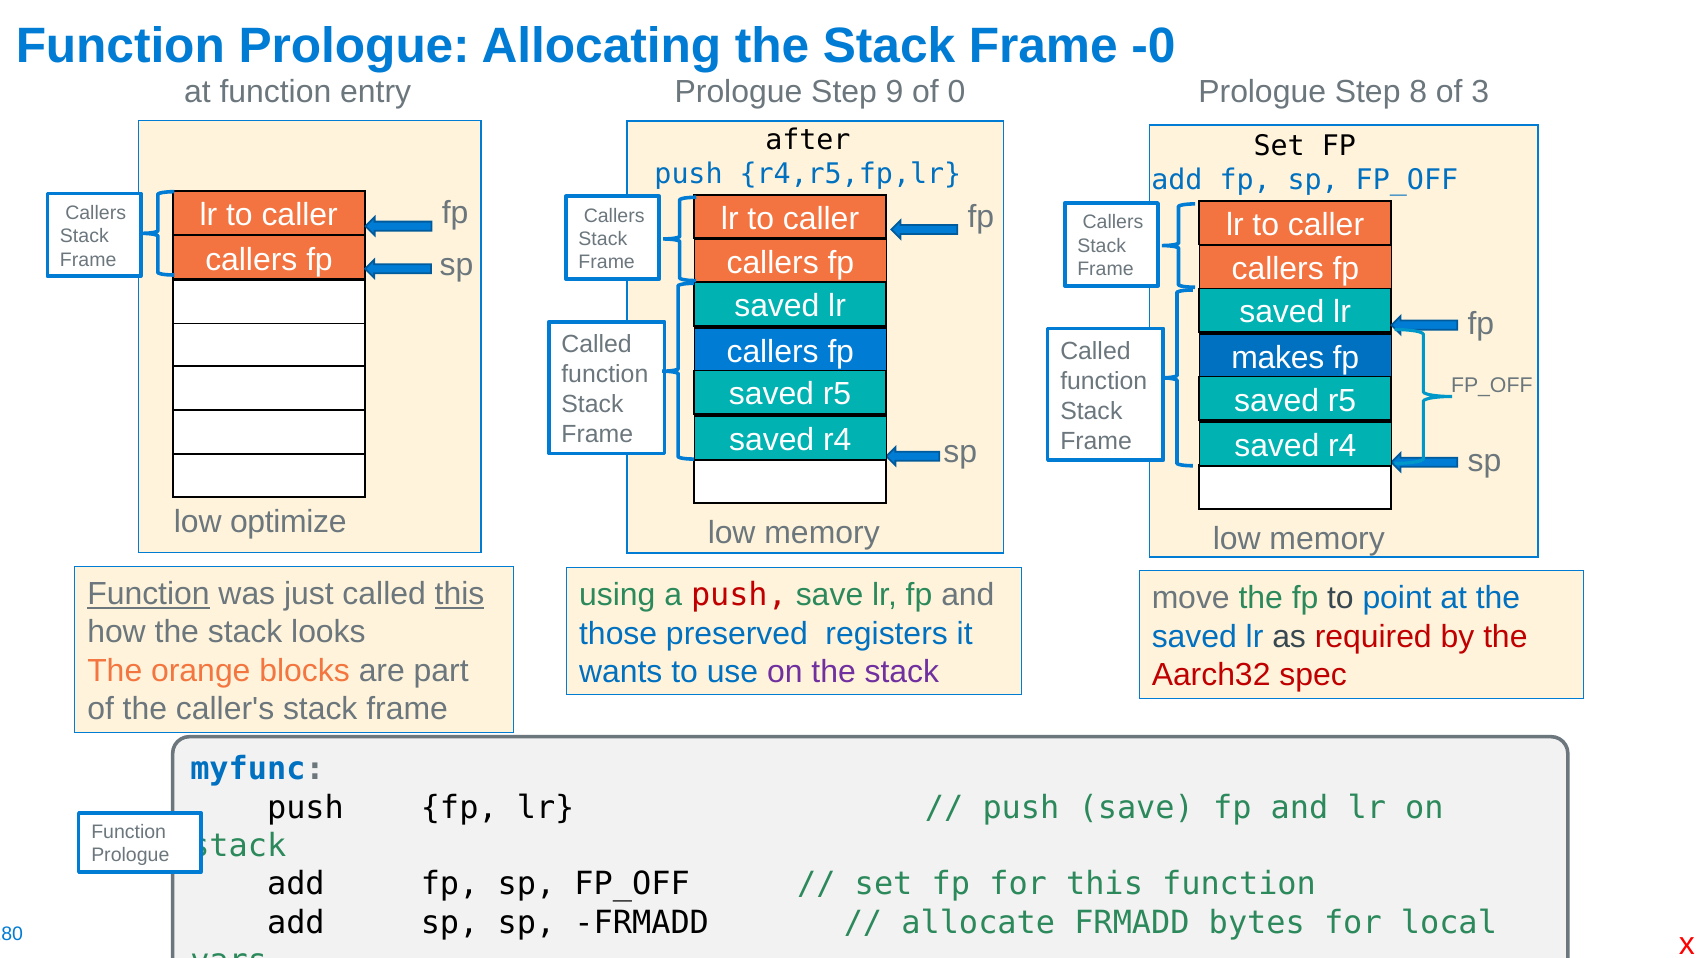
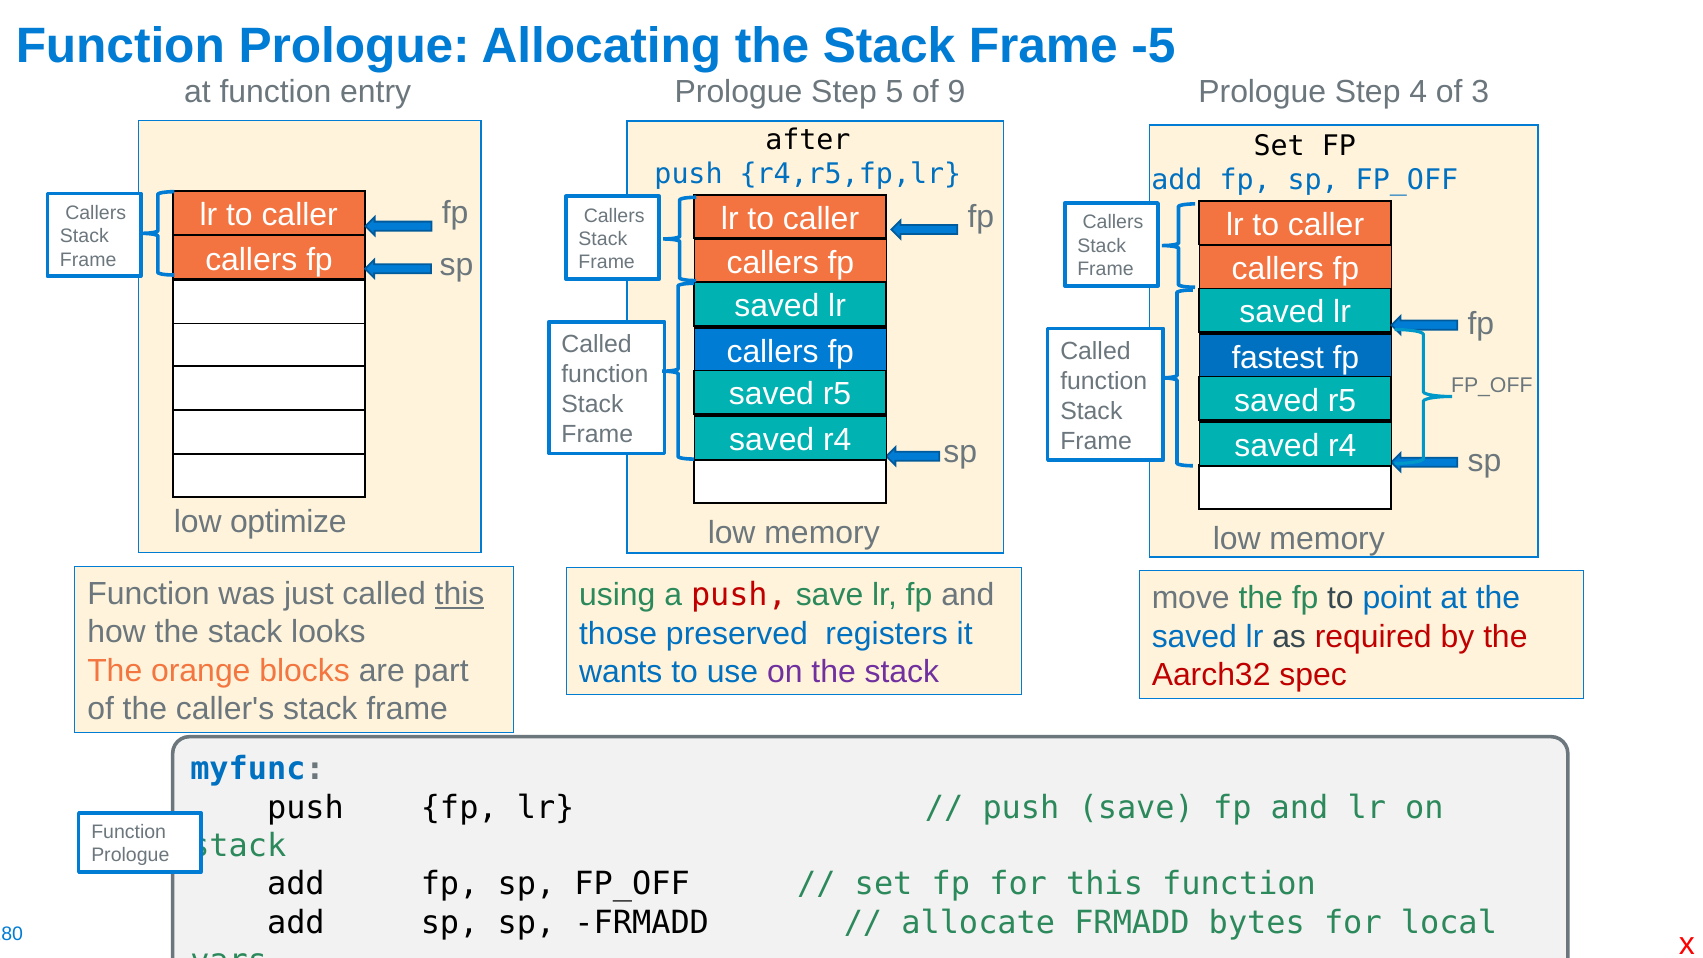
-0: -0 -> -5
8: 8 -> 4
9: 9 -> 5
0: 0 -> 9
makes: makes -> fastest
Function at (149, 594) underline: present -> none
